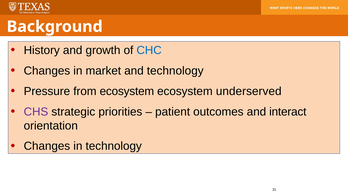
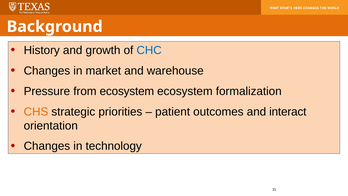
and technology: technology -> warehouse
underserved: underserved -> formalization
CHS colour: purple -> orange
